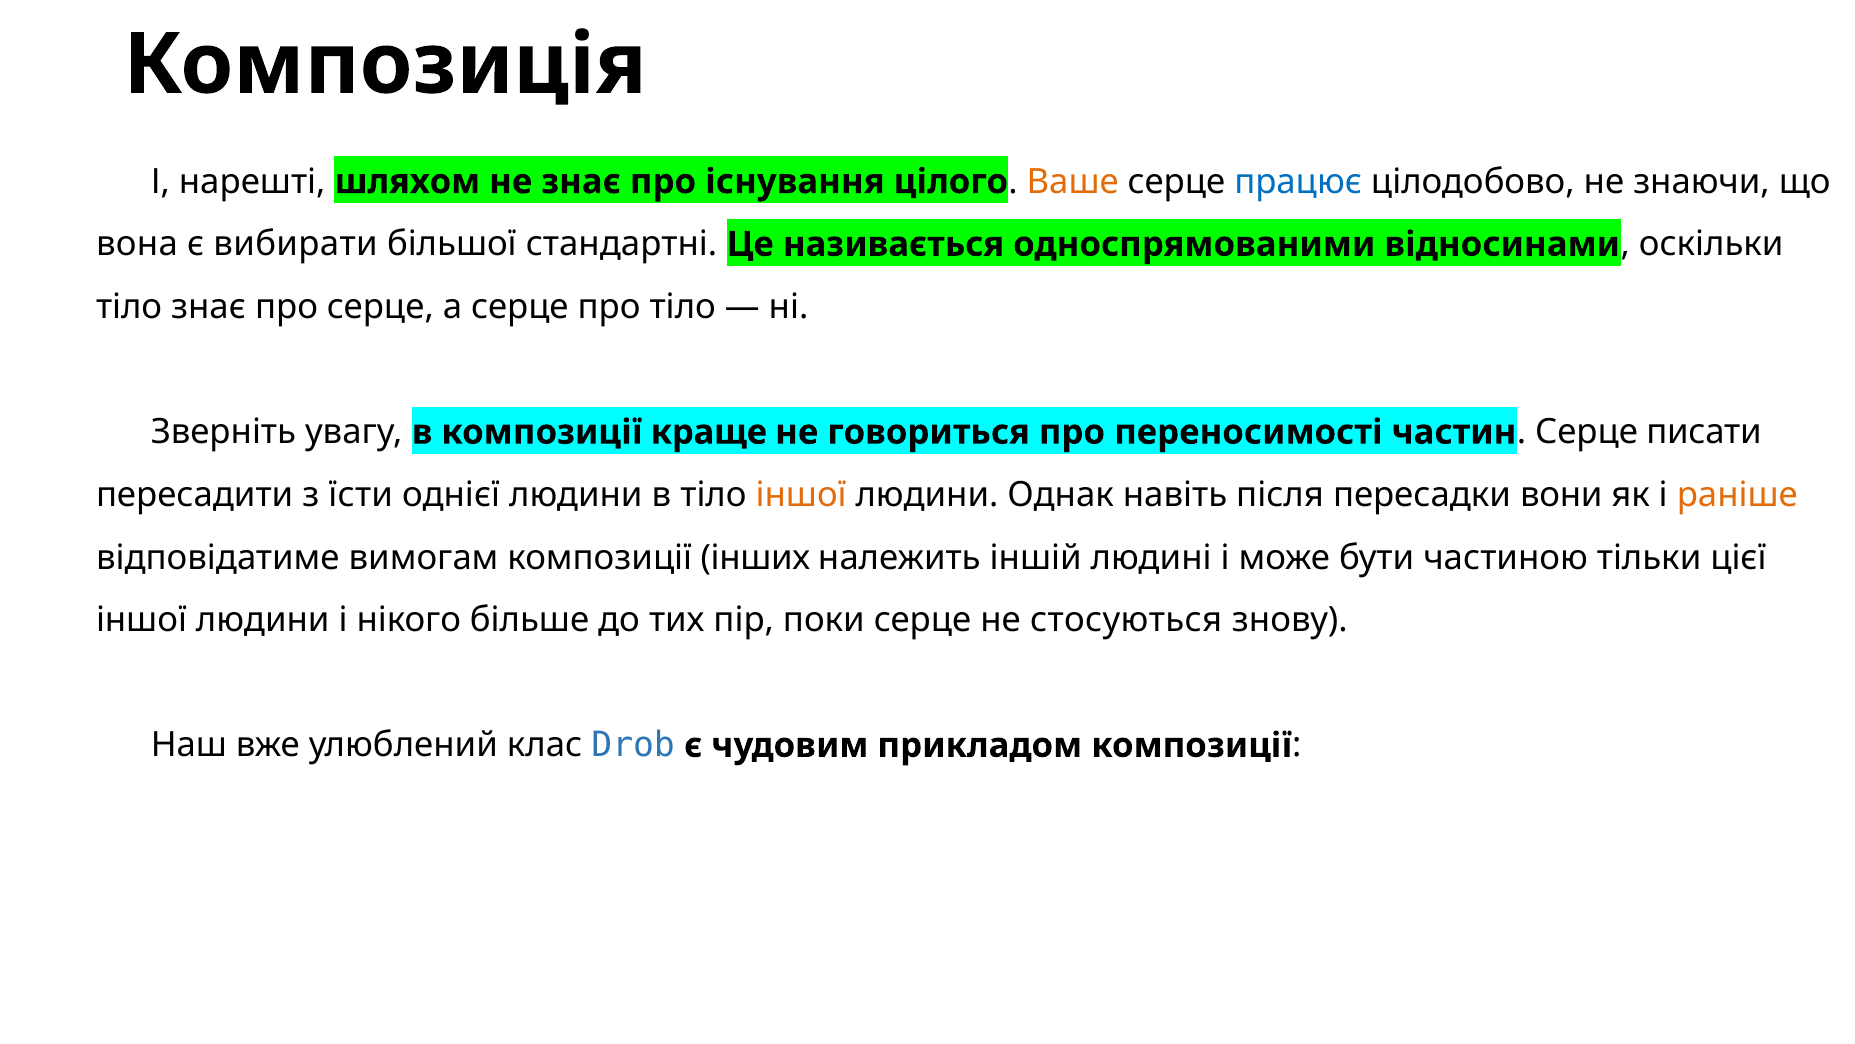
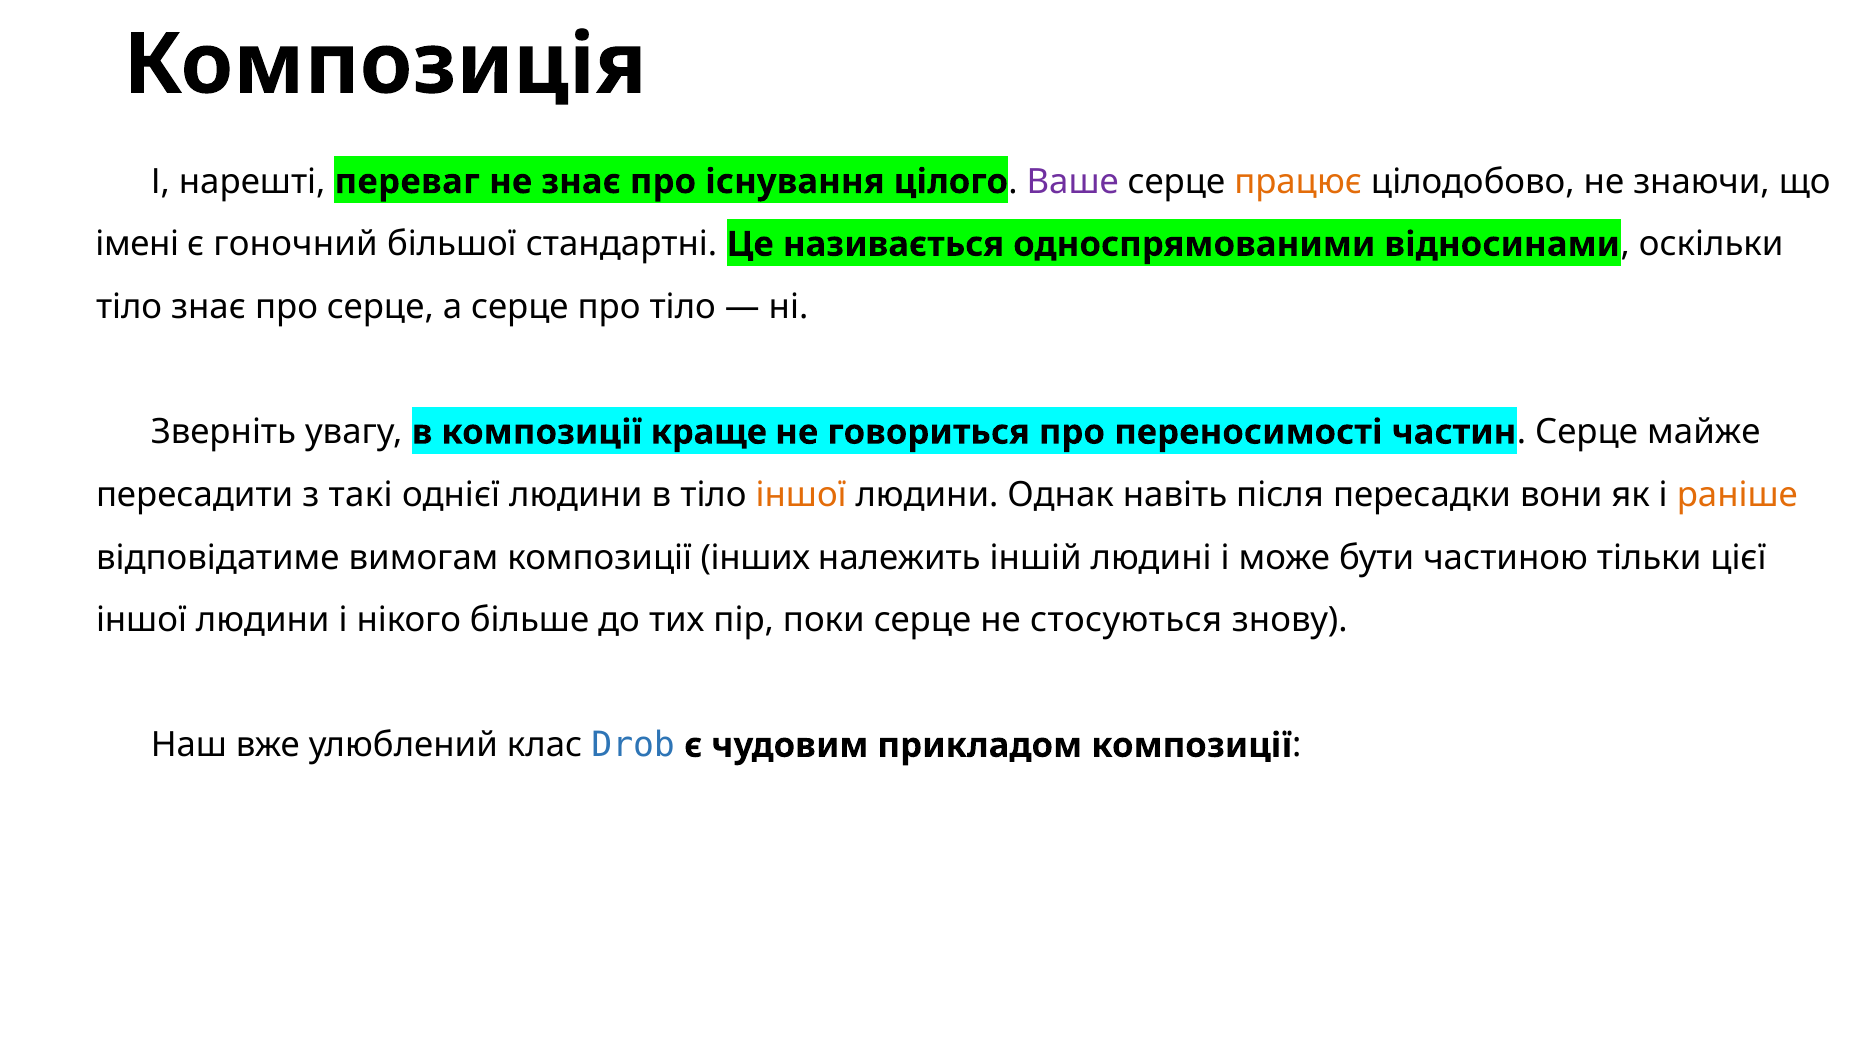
шляхом: шляхом -> переваг
Ваше colour: orange -> purple
працює colour: blue -> orange
вона: вона -> імені
вибирати: вибирати -> гоночний
писати: писати -> майже
їсти: їсти -> такі
